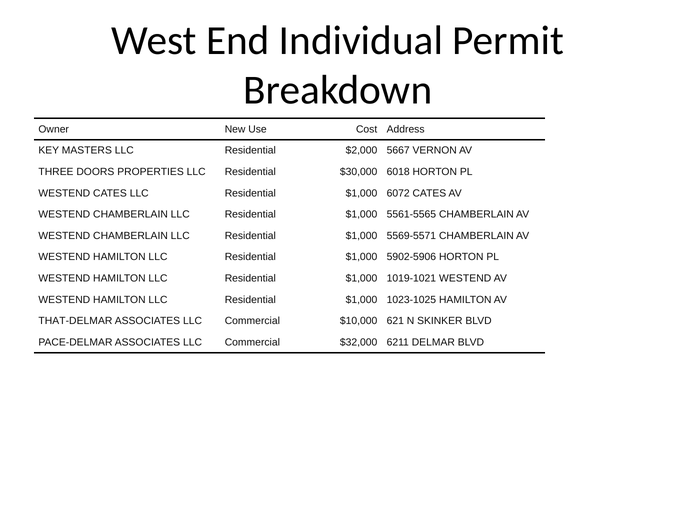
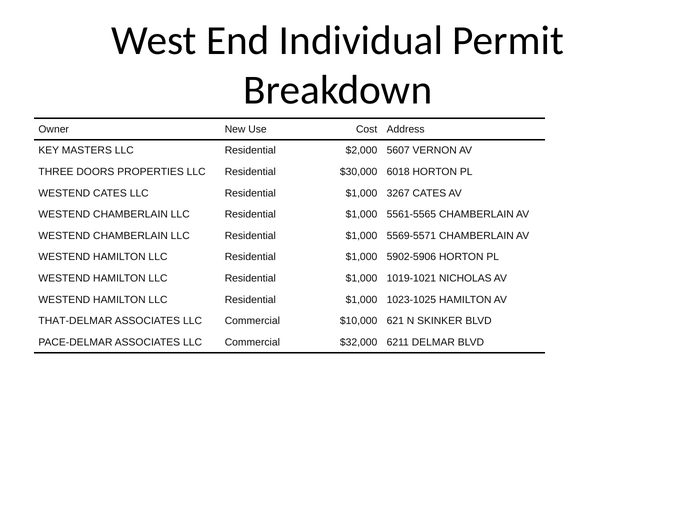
5667: 5667 -> 5607
6072: 6072 -> 3267
1019-1021 WESTEND: WESTEND -> NICHOLAS
